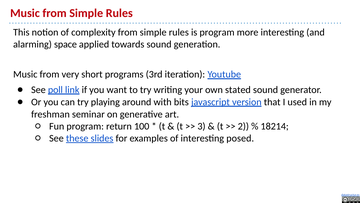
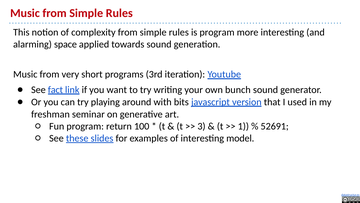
poll: poll -> fact
stated: stated -> bunch
2: 2 -> 1
18214: 18214 -> 52691
posed: posed -> model
